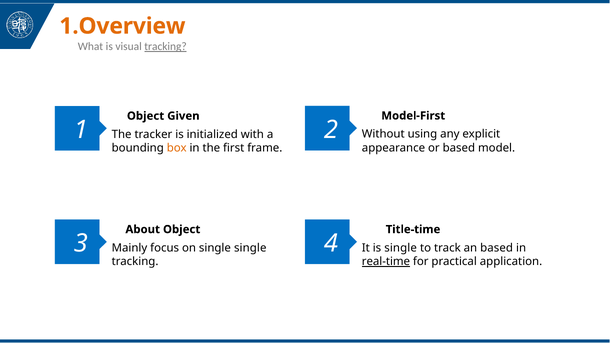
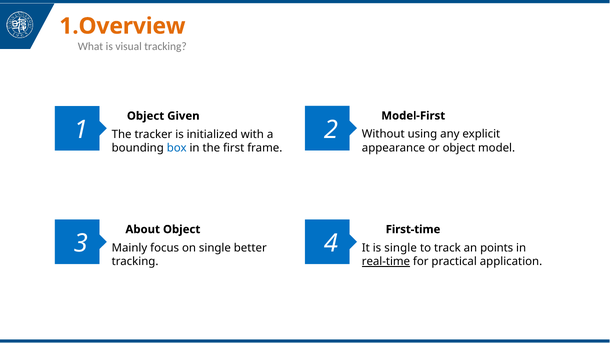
tracking at (166, 47) underline: present -> none
or based: based -> object
box colour: orange -> blue
Title-time: Title-time -> First-time
single single: single -> better
an based: based -> points
